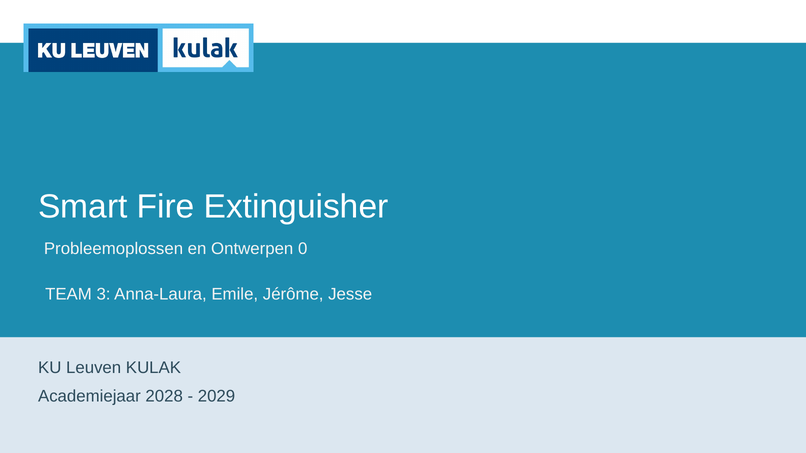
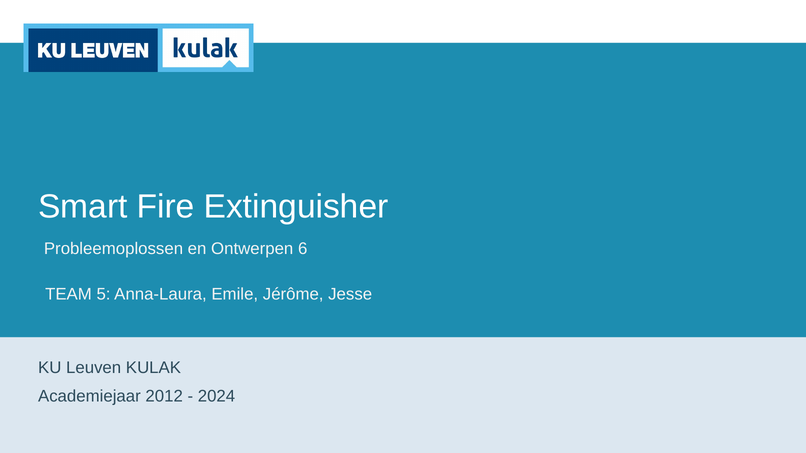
0: 0 -> 6
3: 3 -> 5
2028: 2028 -> 2012
2029: 2029 -> 2024
